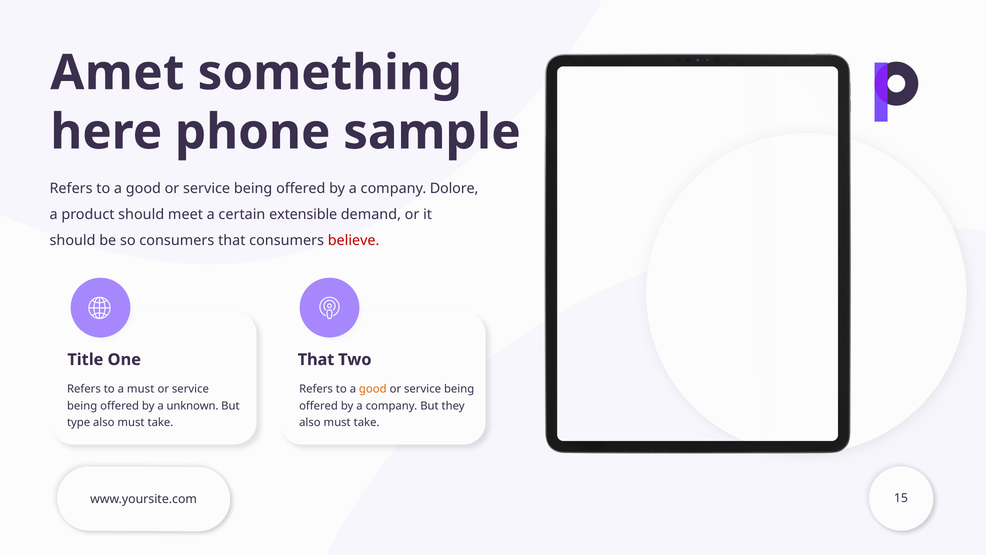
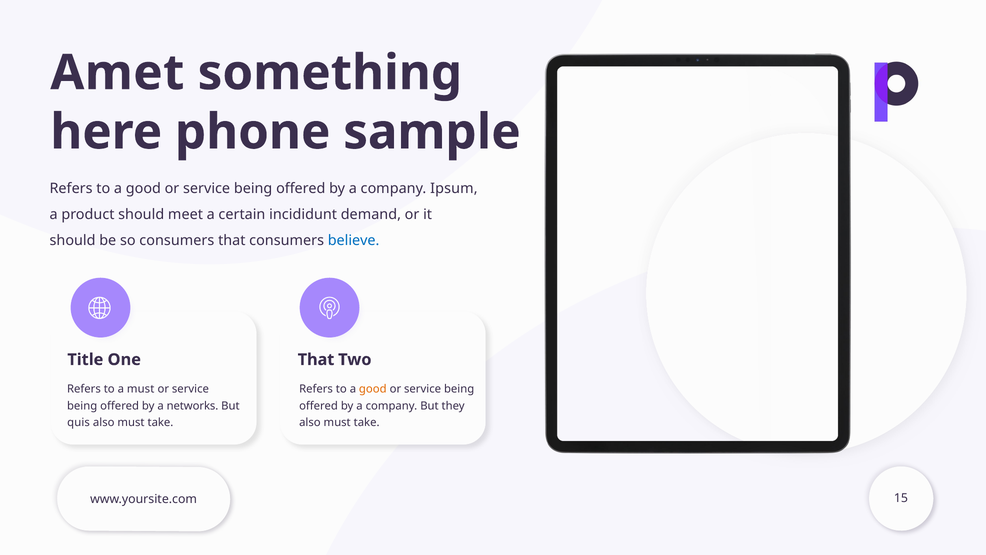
Dolore: Dolore -> Ipsum
extensible: extensible -> incididunt
believe colour: red -> blue
unknown: unknown -> networks
type: type -> quis
